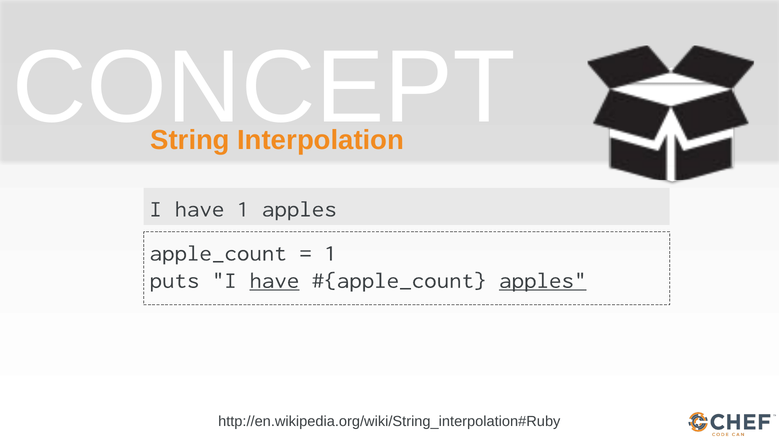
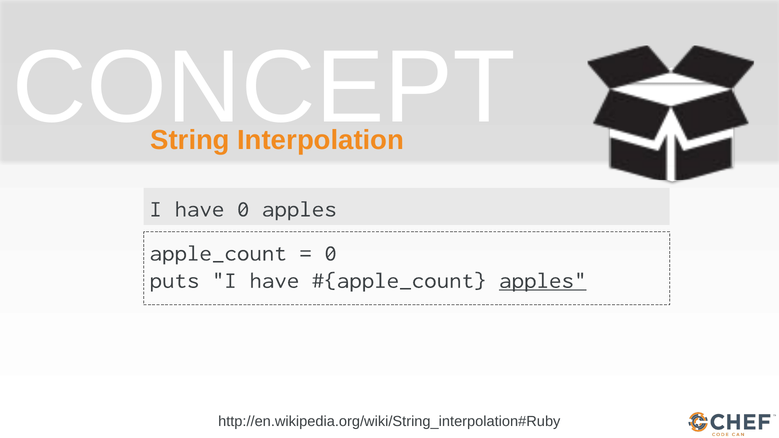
have 1: 1 -> 0
1 at (331, 253): 1 -> 0
have at (274, 280) underline: present -> none
